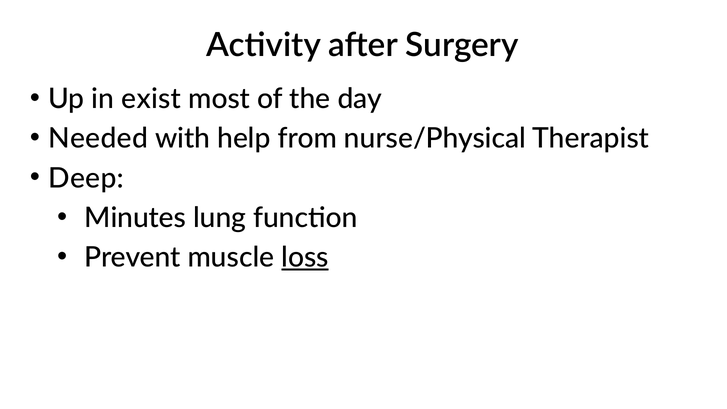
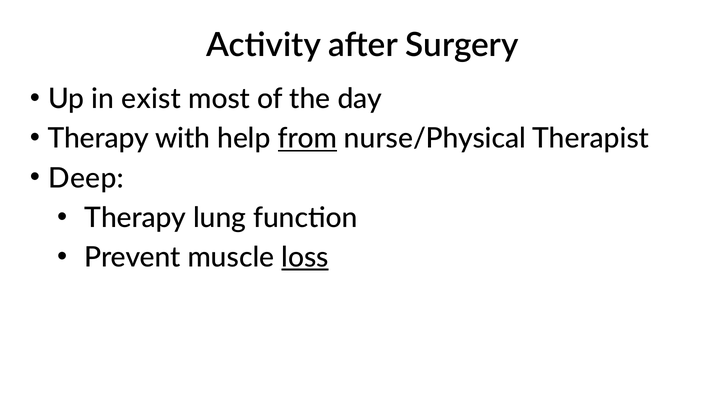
Needed at (98, 139): Needed -> Therapy
from underline: none -> present
Minutes at (135, 218): Minutes -> Therapy
